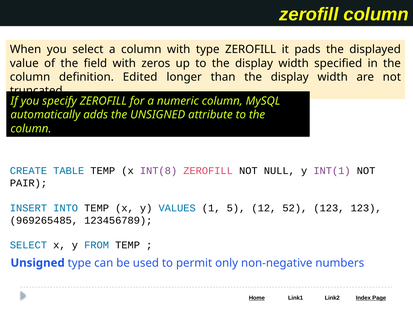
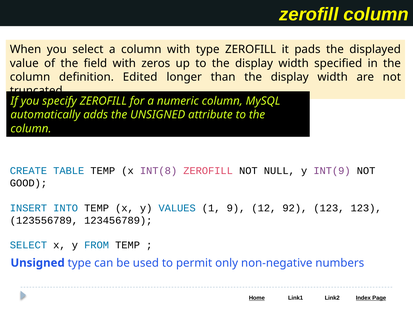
INT(1: INT(1 -> INT(9
PAIR: PAIR -> GOOD
5: 5 -> 9
52: 52 -> 92
969265485: 969265485 -> 123556789
